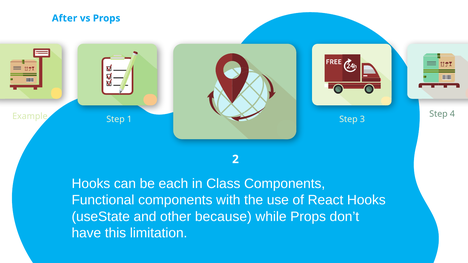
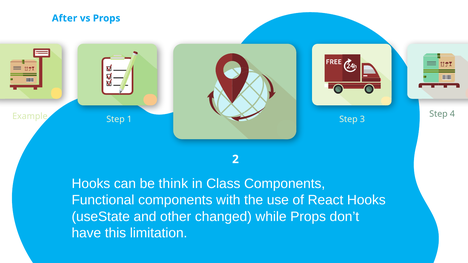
each: each -> think
because: because -> changed
